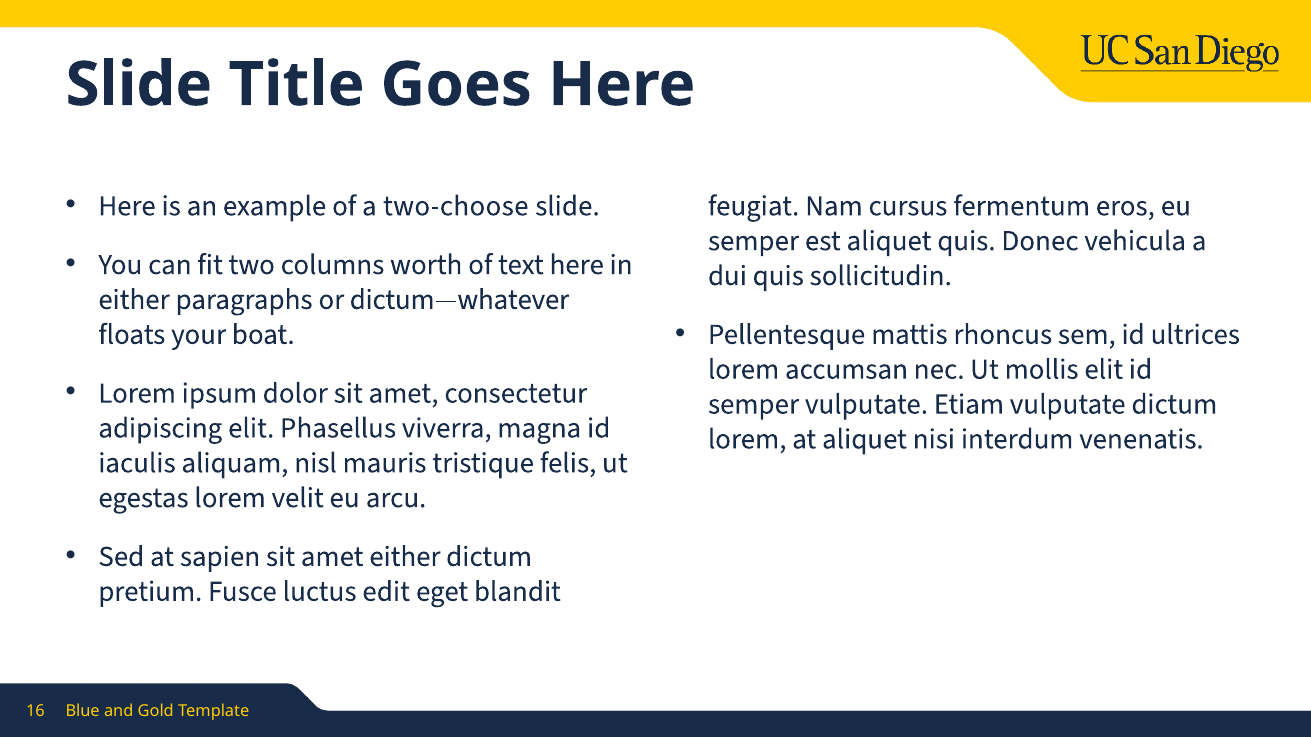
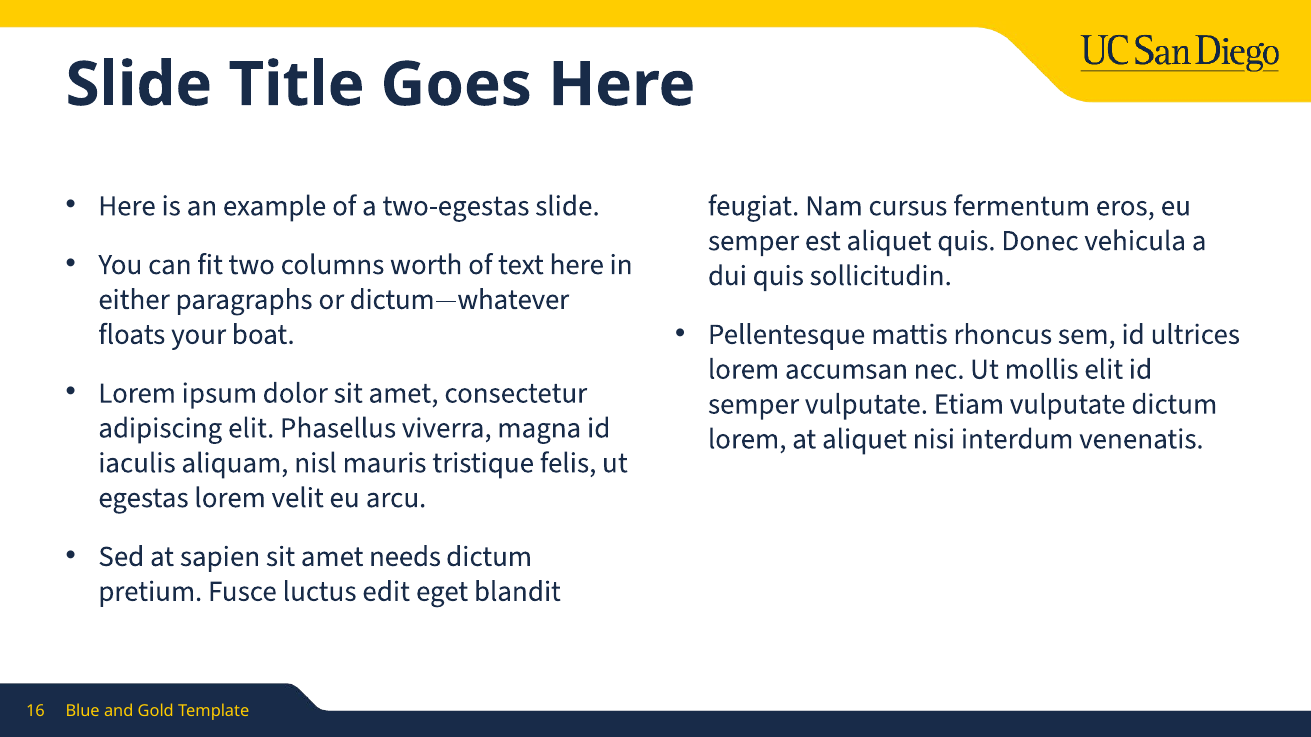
two-choose: two-choose -> two-egestas
amet either: either -> needs
